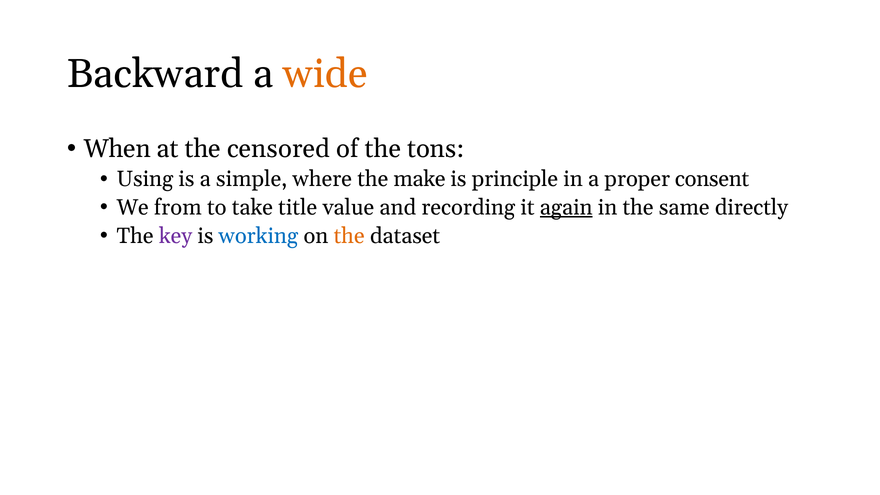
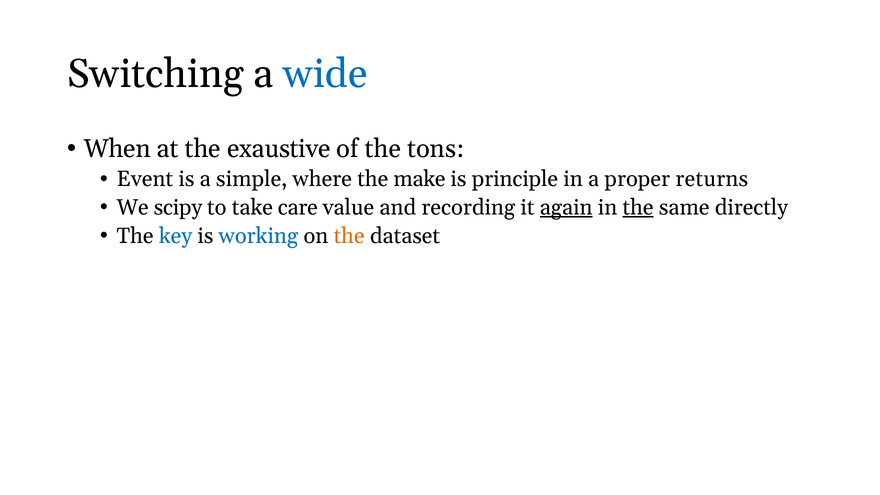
Backward: Backward -> Switching
wide colour: orange -> blue
censored: censored -> exaustive
Using: Using -> Event
consent: consent -> returns
from: from -> scipy
title: title -> care
the at (638, 207) underline: none -> present
key colour: purple -> blue
